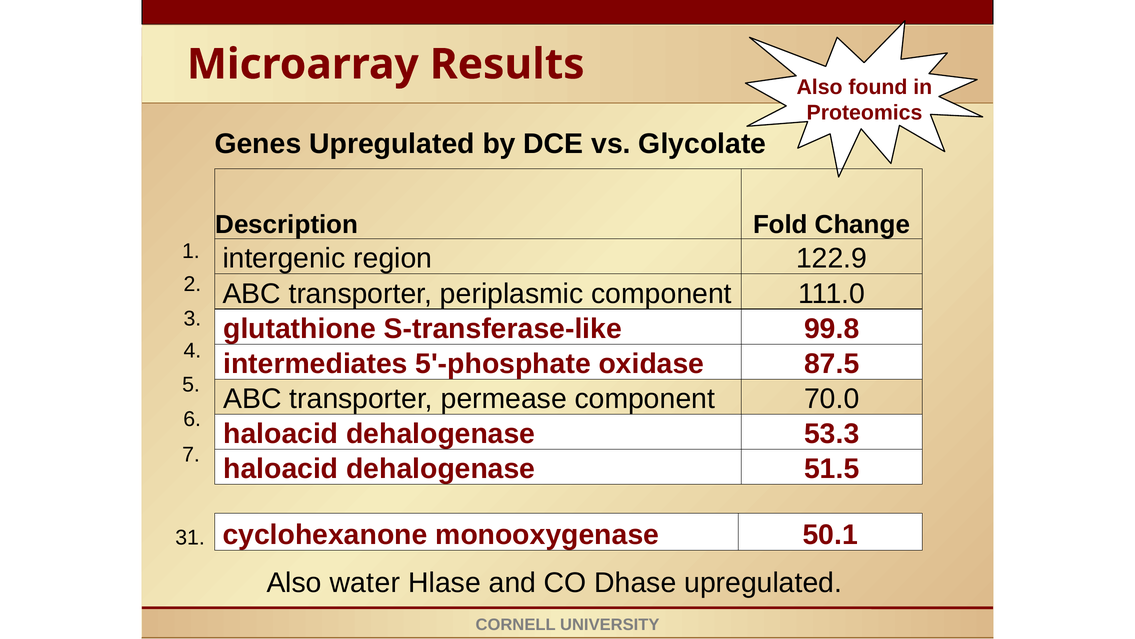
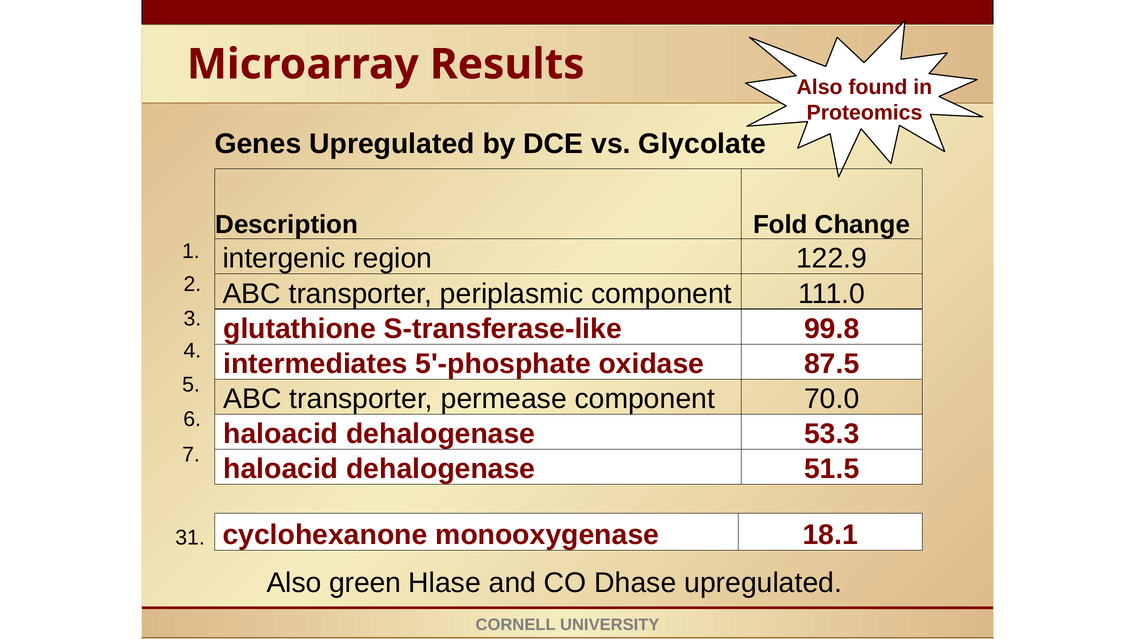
50.1: 50.1 -> 18.1
water: water -> green
